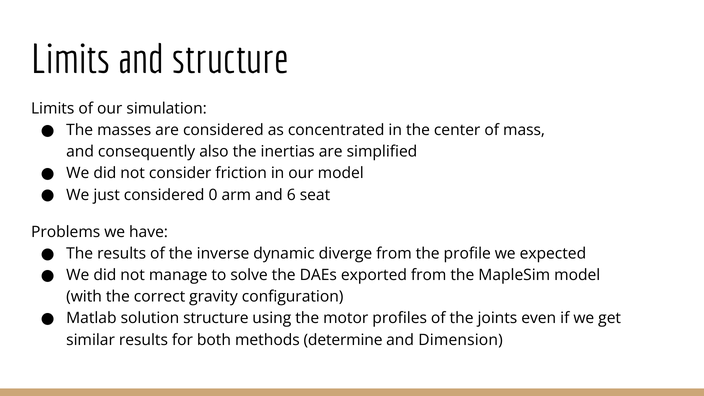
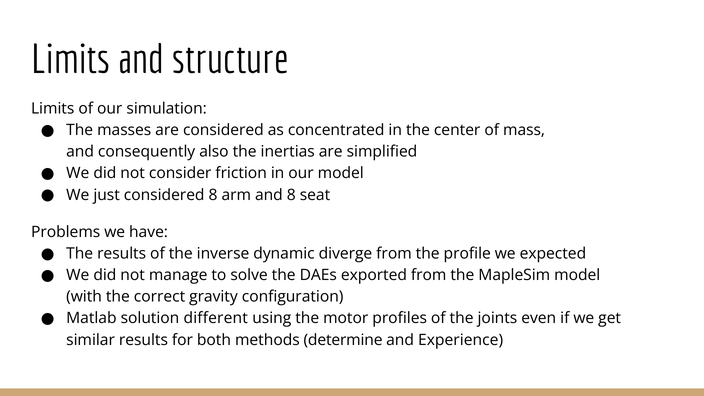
considered 0: 0 -> 8
and 6: 6 -> 8
solution structure: structure -> different
Dimension: Dimension -> Experience
